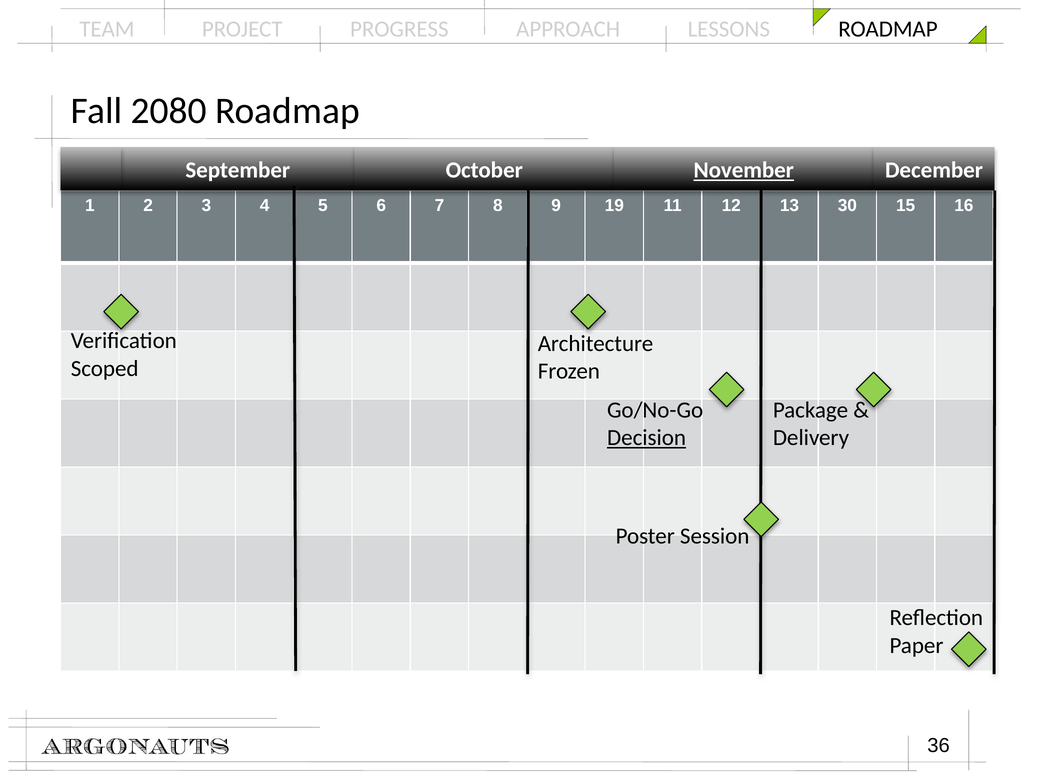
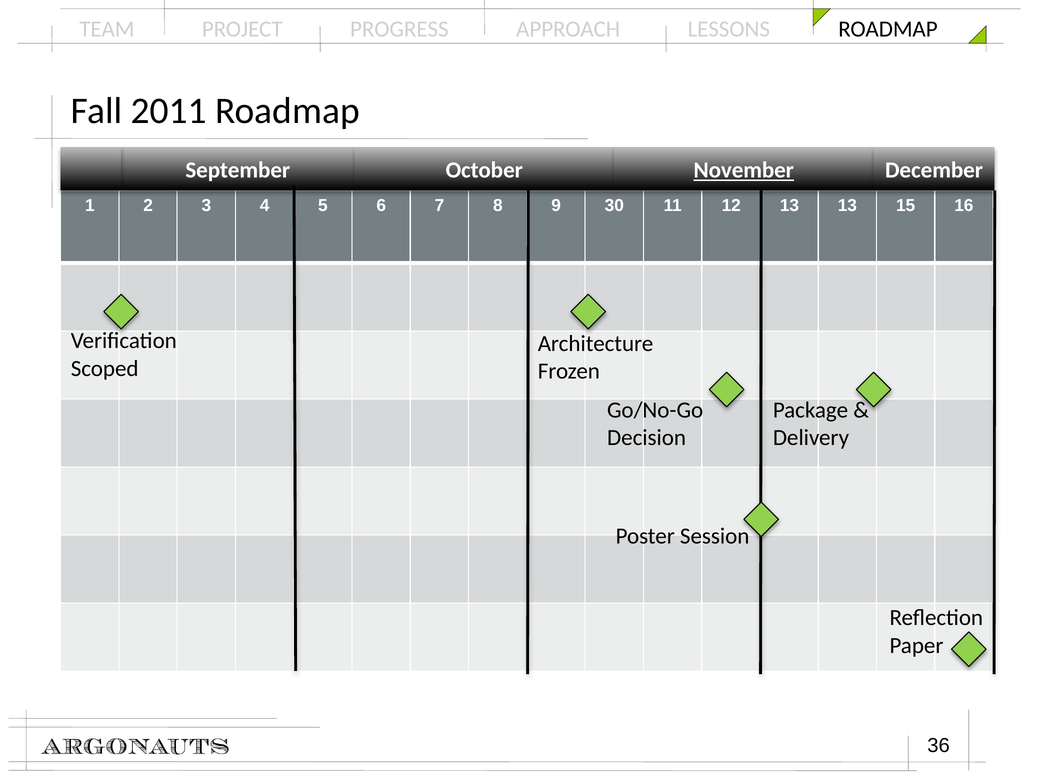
2080: 2080 -> 2011
19: 19 -> 30
13 30: 30 -> 13
Decision underline: present -> none
